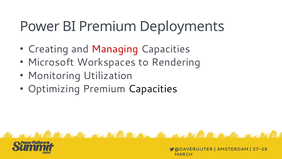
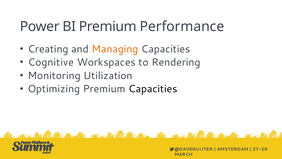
Deployments: Deployments -> Performance
Managing colour: red -> orange
Microsoft: Microsoft -> Cognitive
